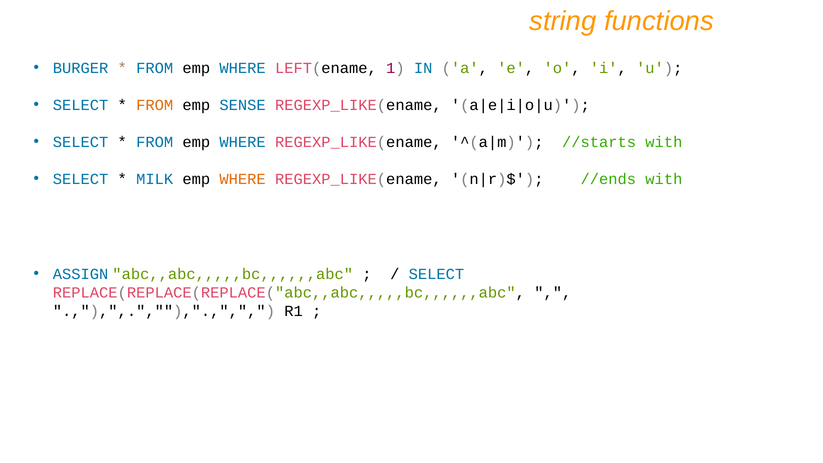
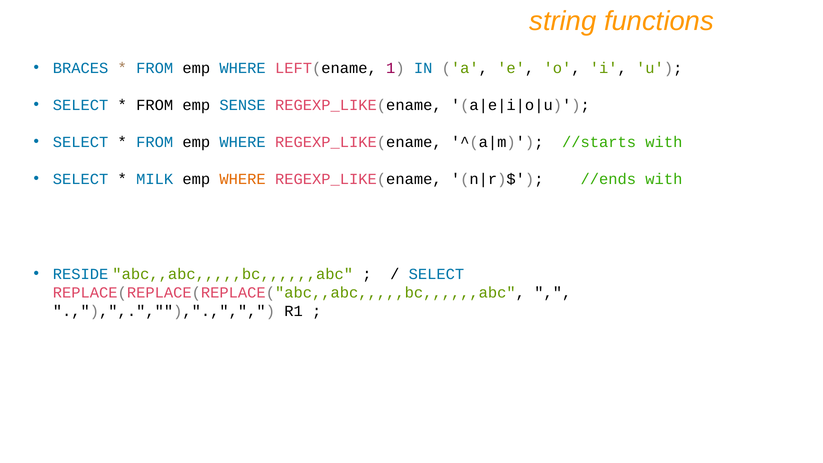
BURGER: BURGER -> BRACES
FROM at (155, 105) colour: orange -> black
ASSIGN: ASSIGN -> RESIDE
